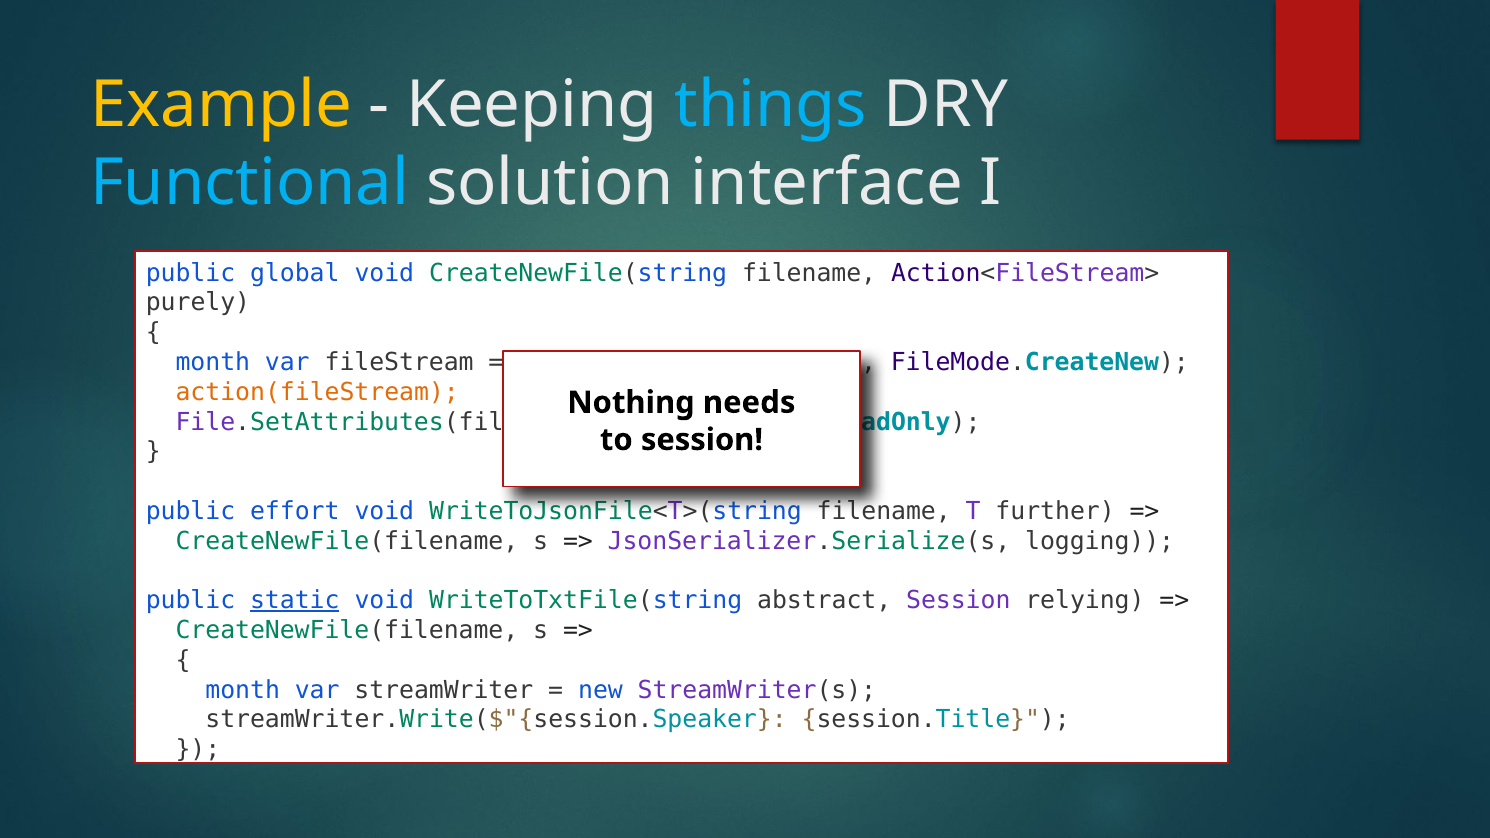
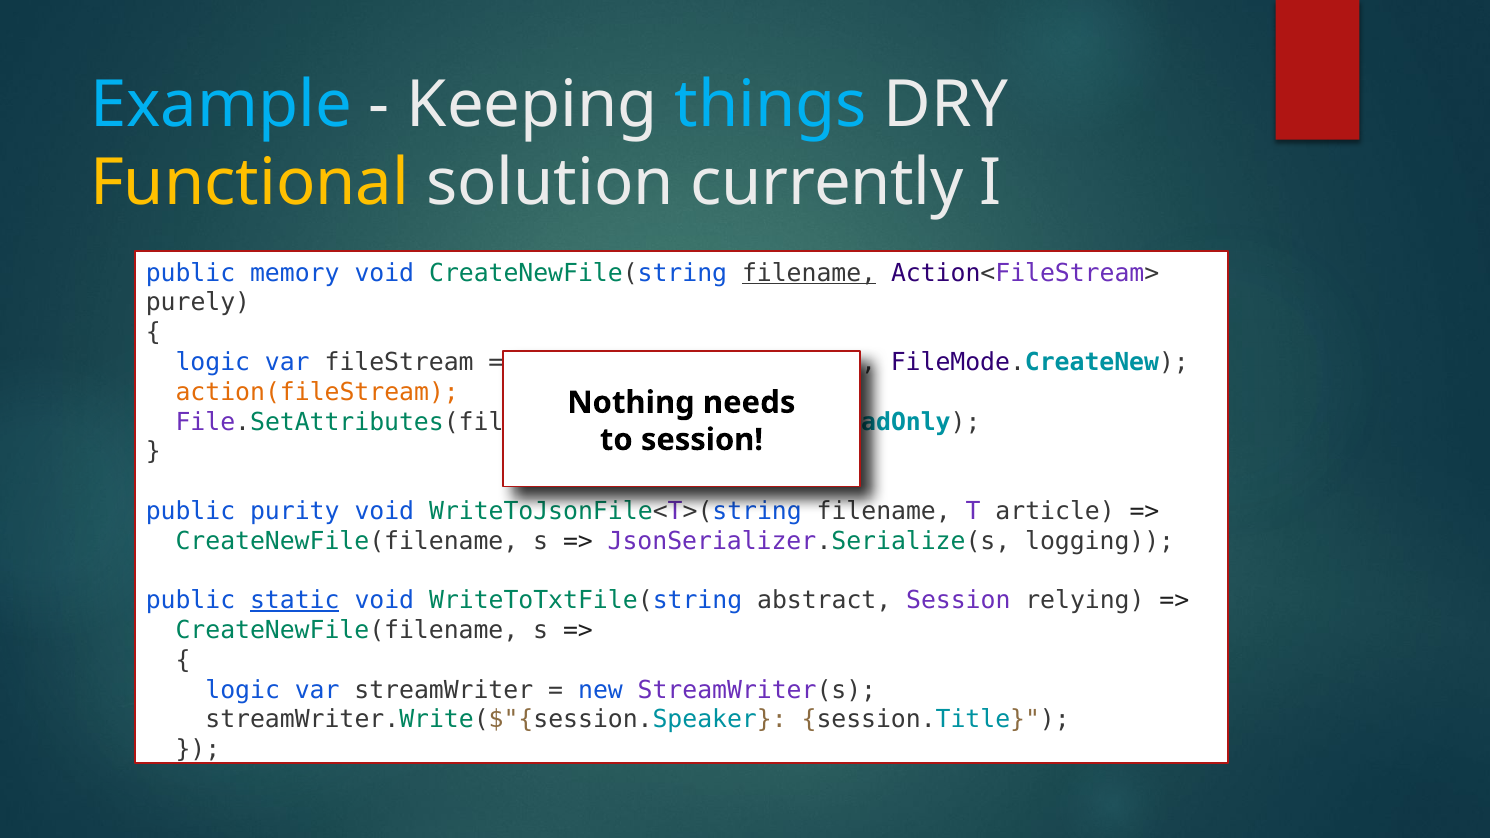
Example colour: yellow -> light blue
Functional colour: light blue -> yellow
interface: interface -> currently
global: global -> memory
filename at (809, 273) underline: none -> present
month at (213, 362): month -> logic
effort: effort -> purity
further: further -> article
month at (243, 690): month -> logic
